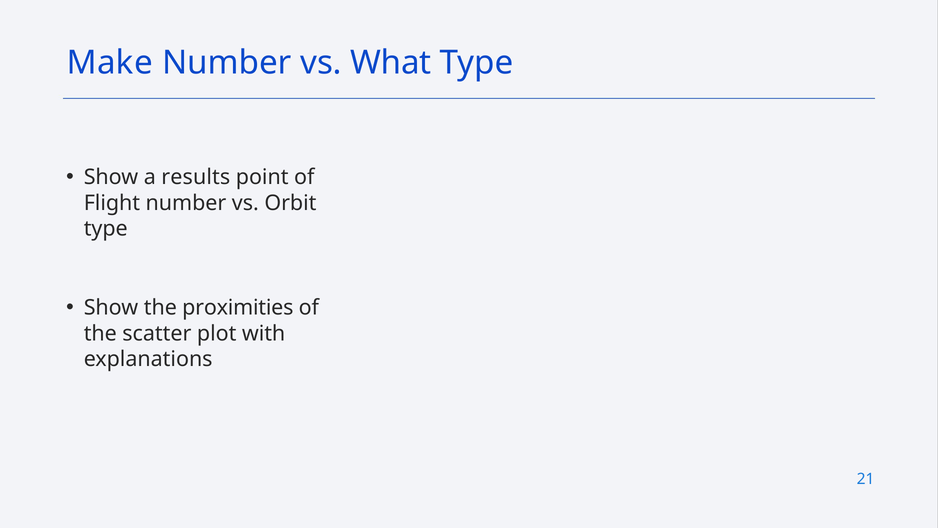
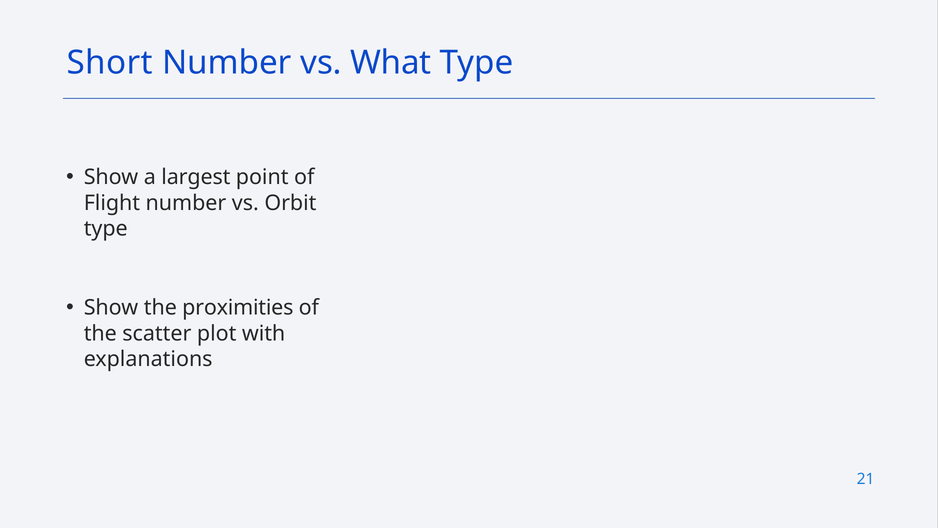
Make: Make -> Short
results: results -> largest
